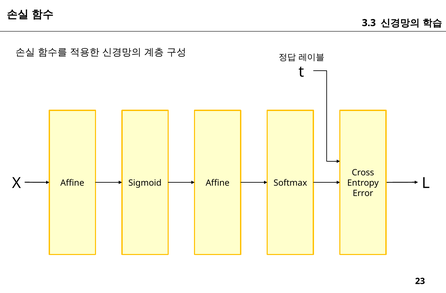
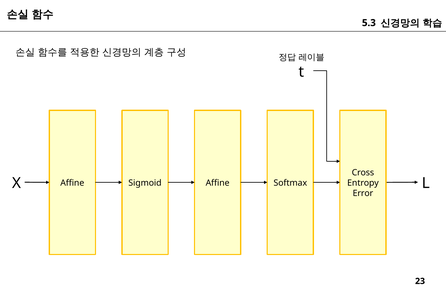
3.3: 3.3 -> 5.3
